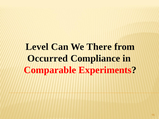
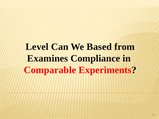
There: There -> Based
Occurred: Occurred -> Examines
